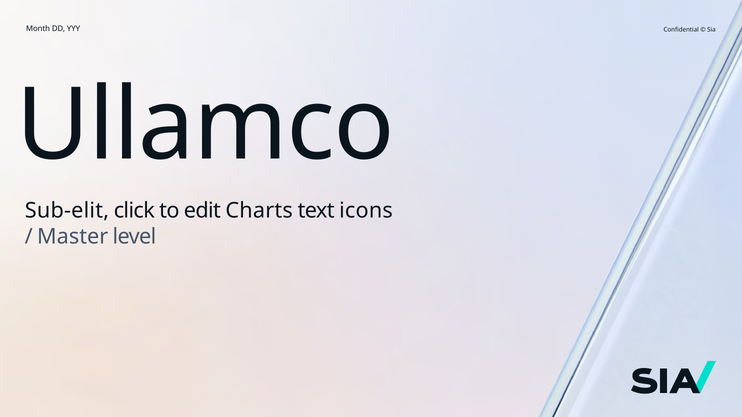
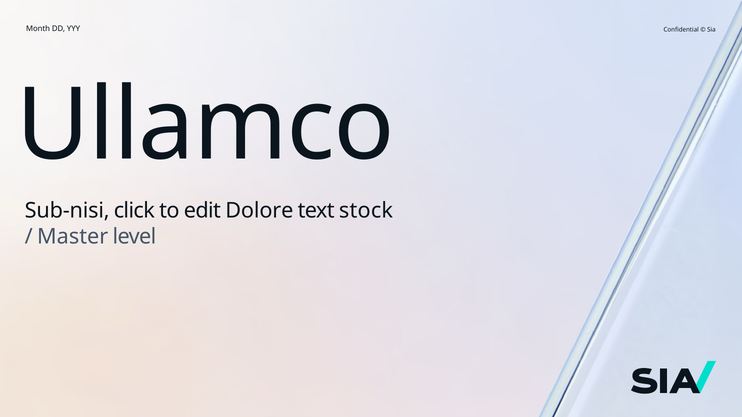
Sub-elit: Sub-elit -> Sub-nisi
Charts: Charts -> Dolore
icons: icons -> stock
